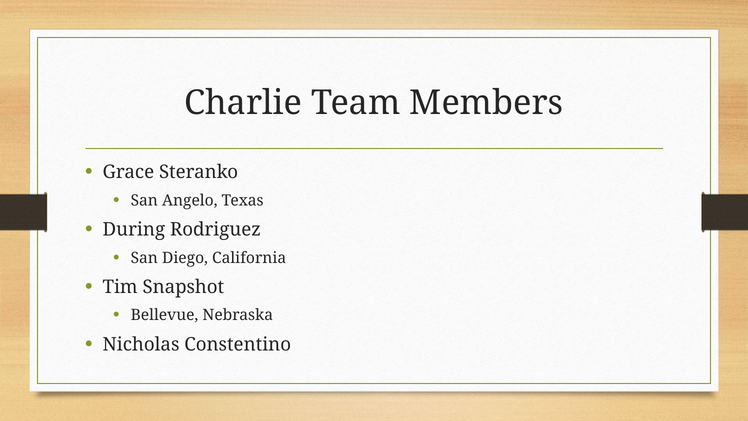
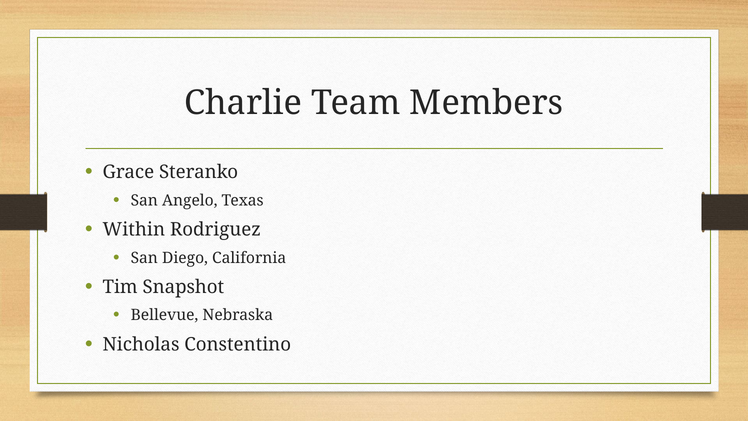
During: During -> Within
